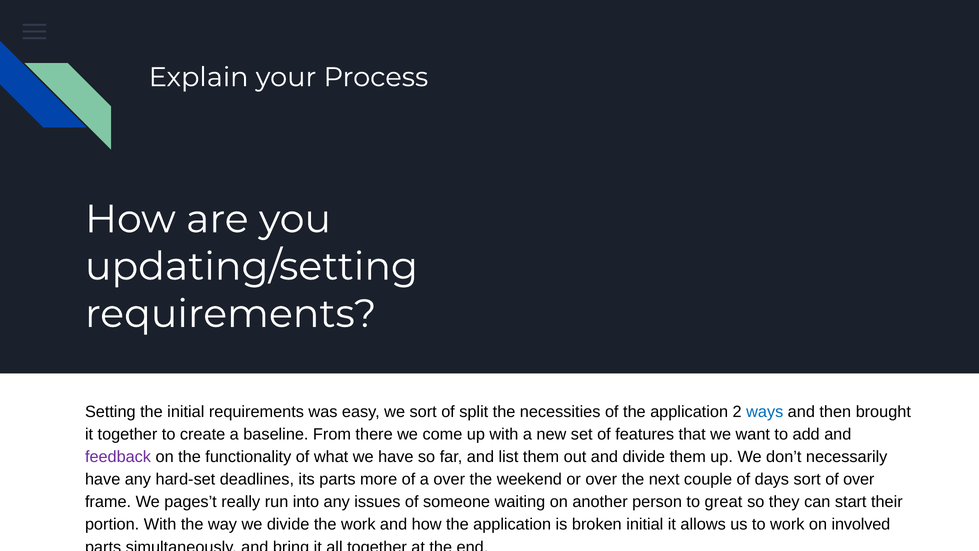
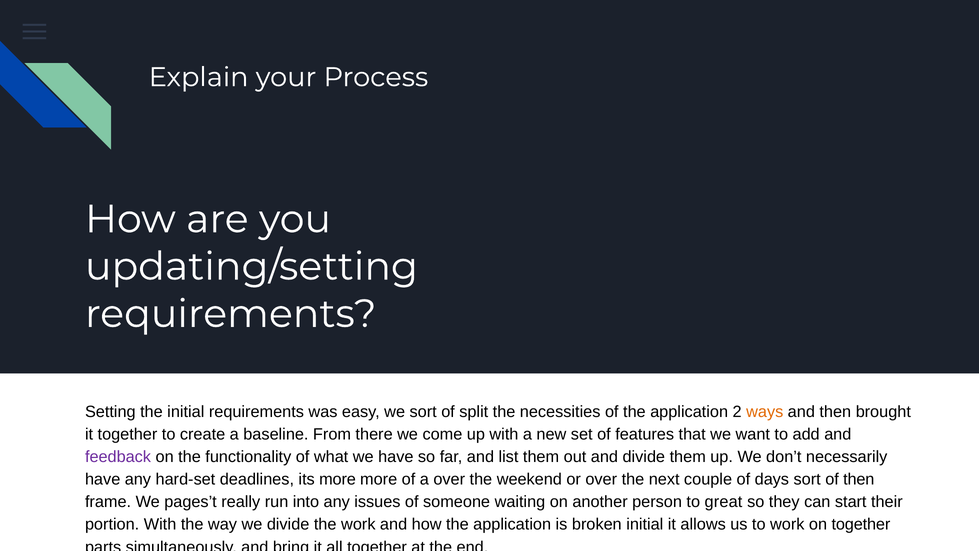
ways colour: blue -> orange
its parts: parts -> more
of over: over -> then
on involved: involved -> together
